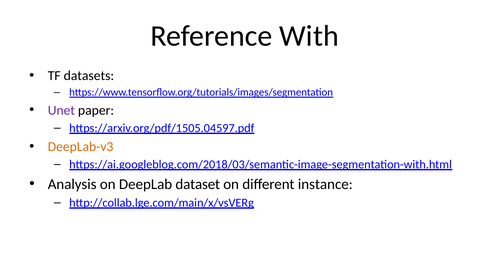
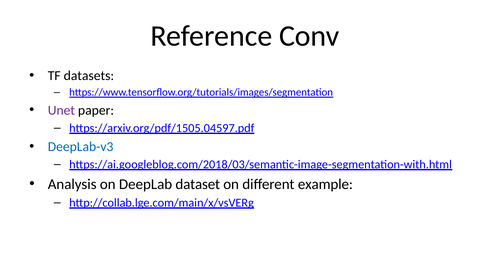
With: With -> Conv
DeepLab-v3 colour: orange -> blue
instance: instance -> example
